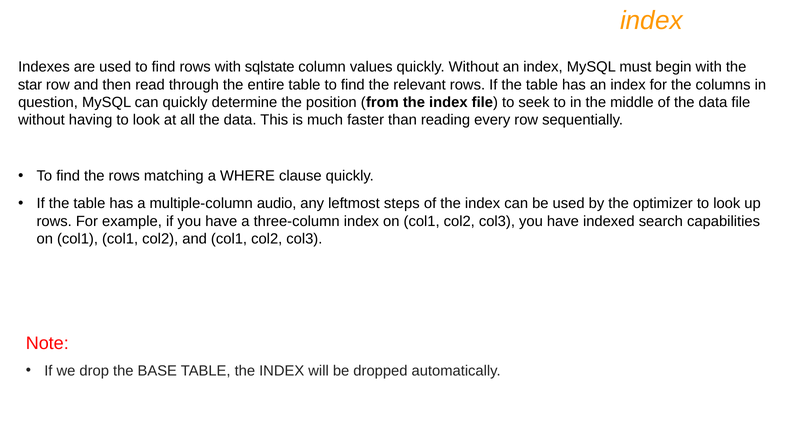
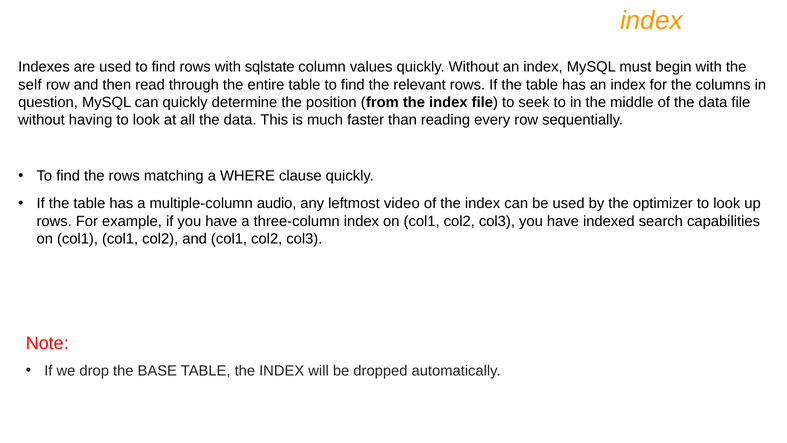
star: star -> self
steps: steps -> video
